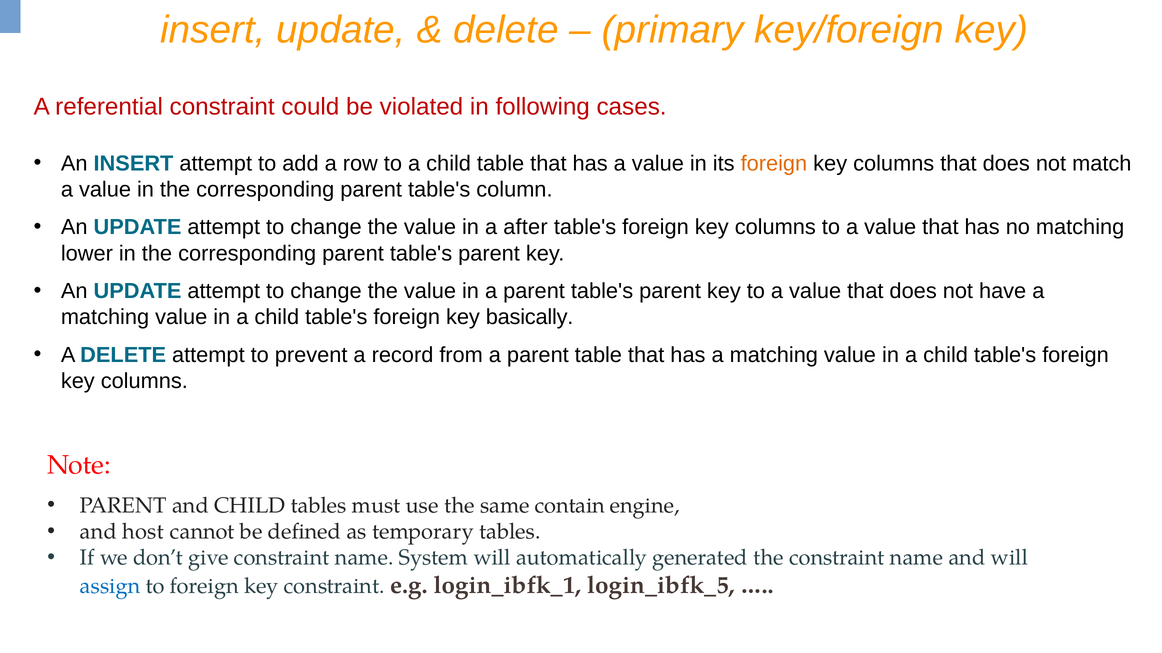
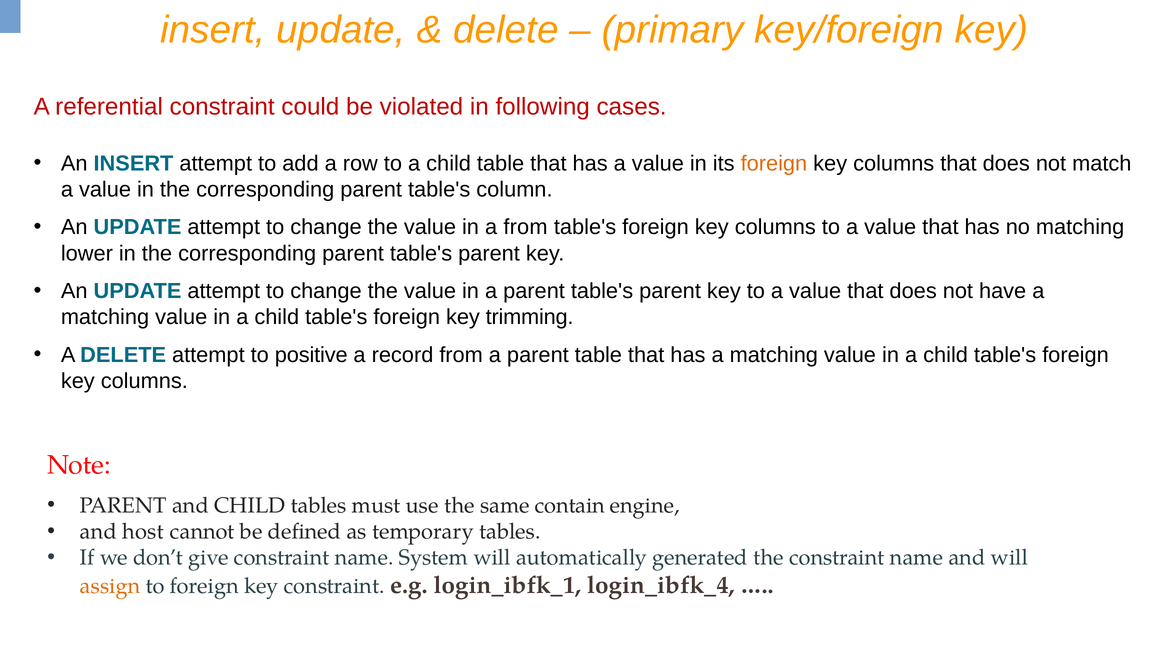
a after: after -> from
basically: basically -> trimming
prevent: prevent -> positive
assign colour: blue -> orange
login_ibfk_5: login_ibfk_5 -> login_ibfk_4
